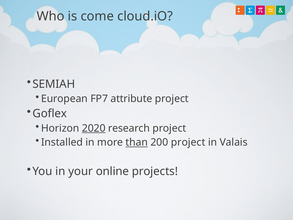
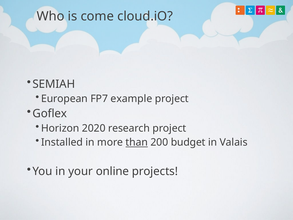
attribute: attribute -> example
2020 underline: present -> none
200 project: project -> budget
